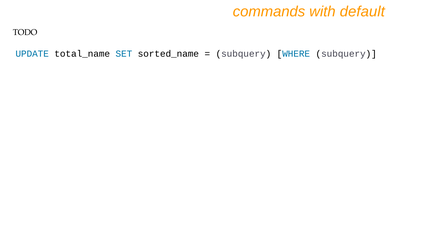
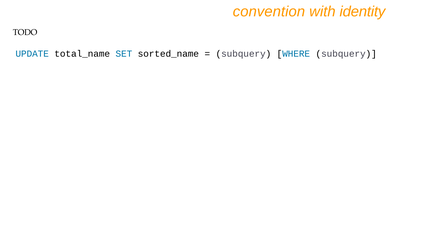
commands: commands -> convention
default: default -> identity
